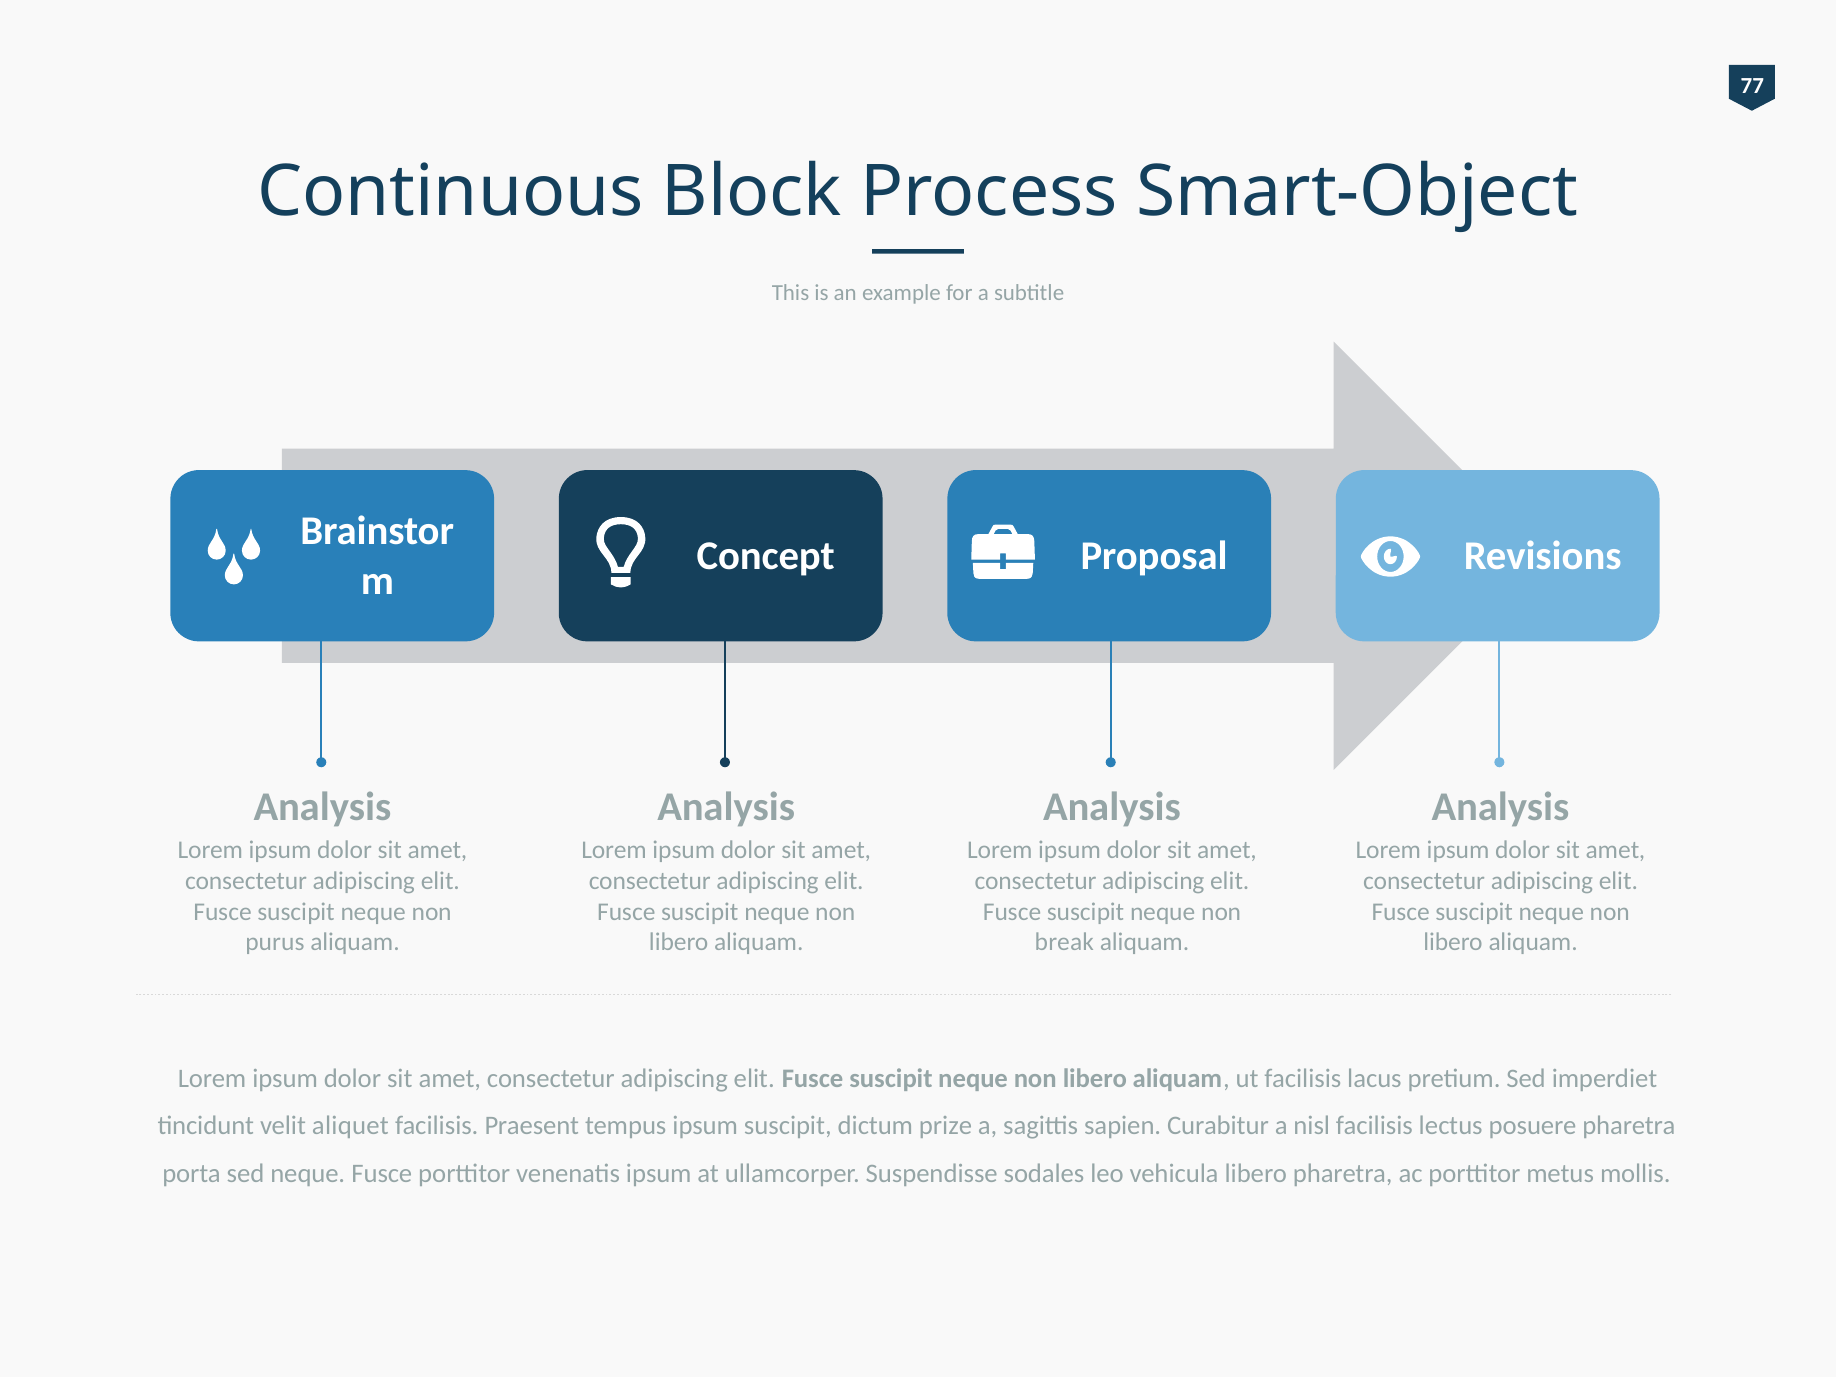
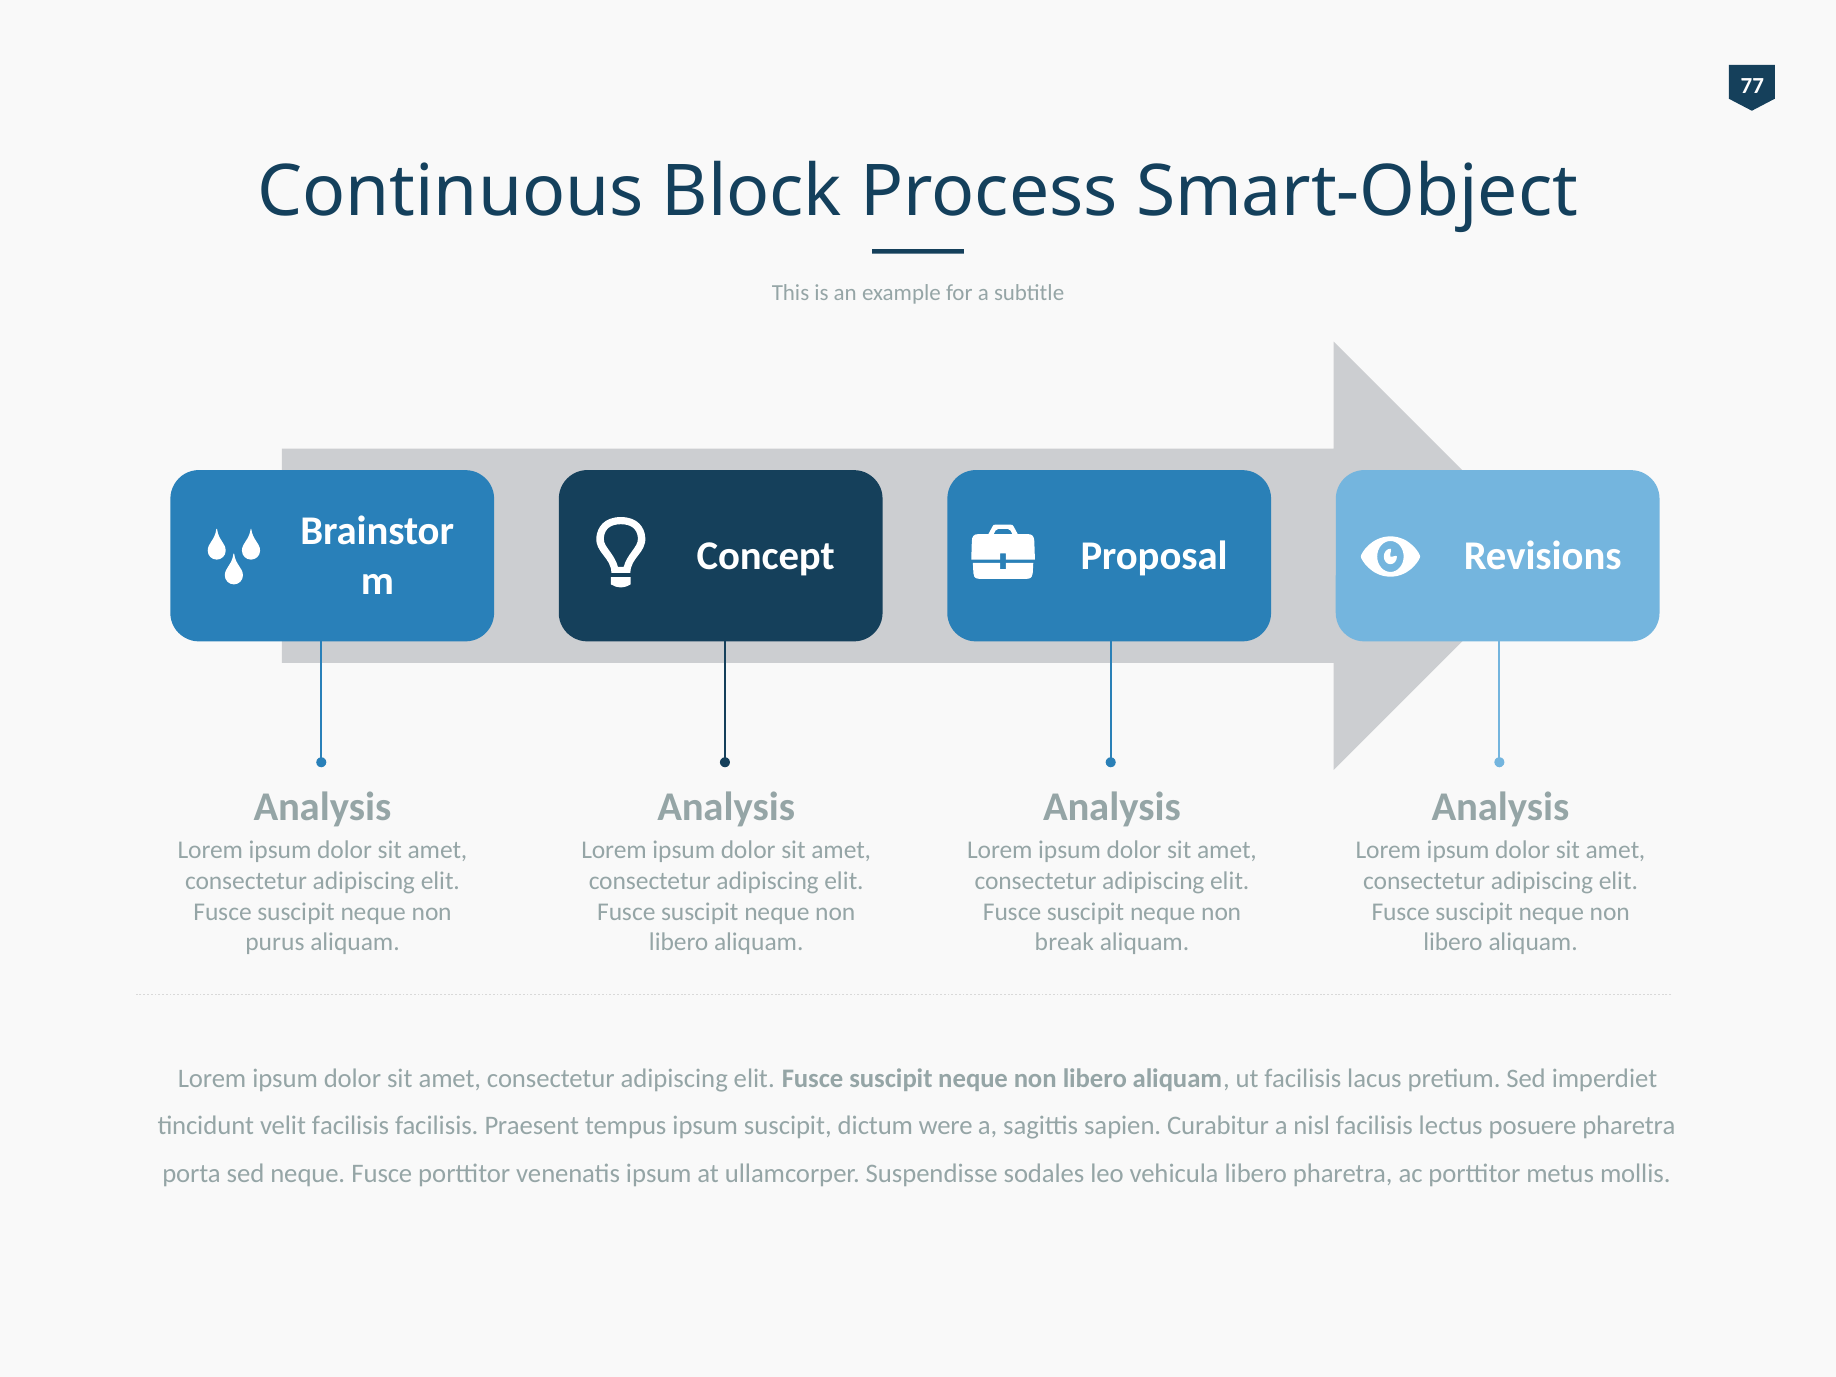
velit aliquet: aliquet -> facilisis
prize: prize -> were
